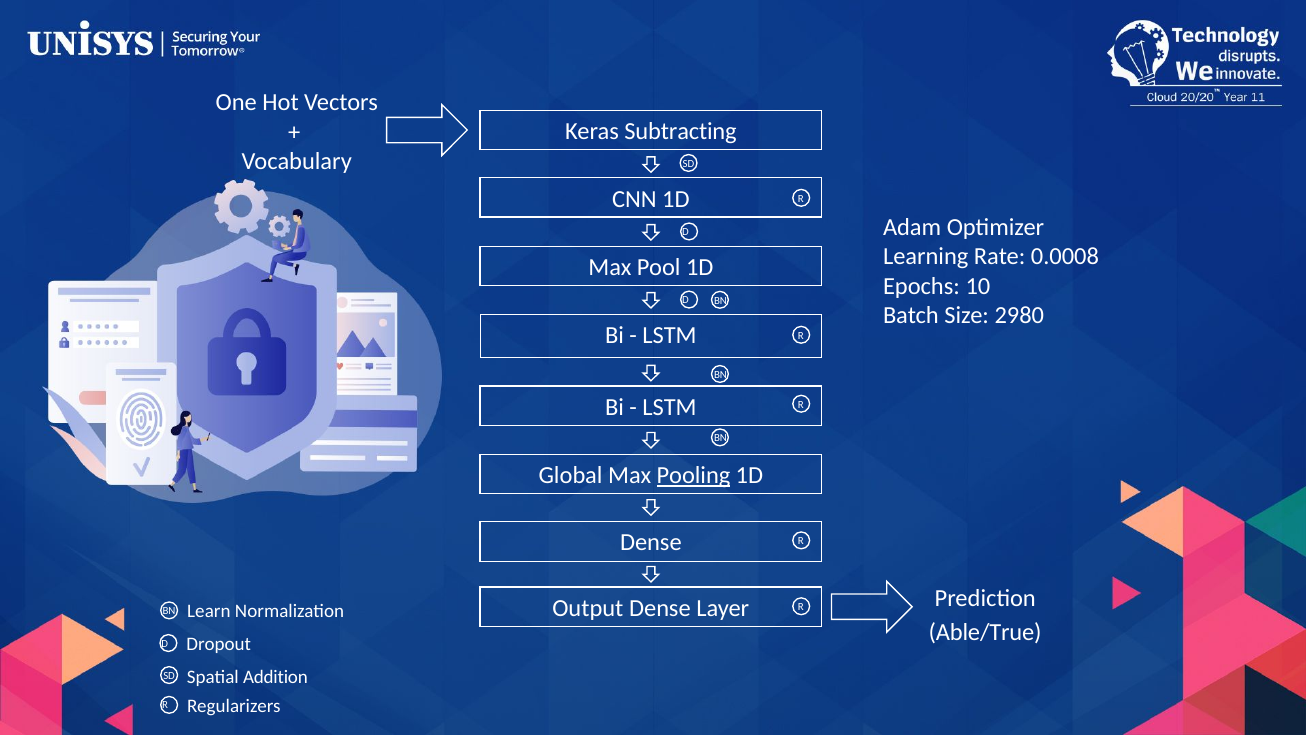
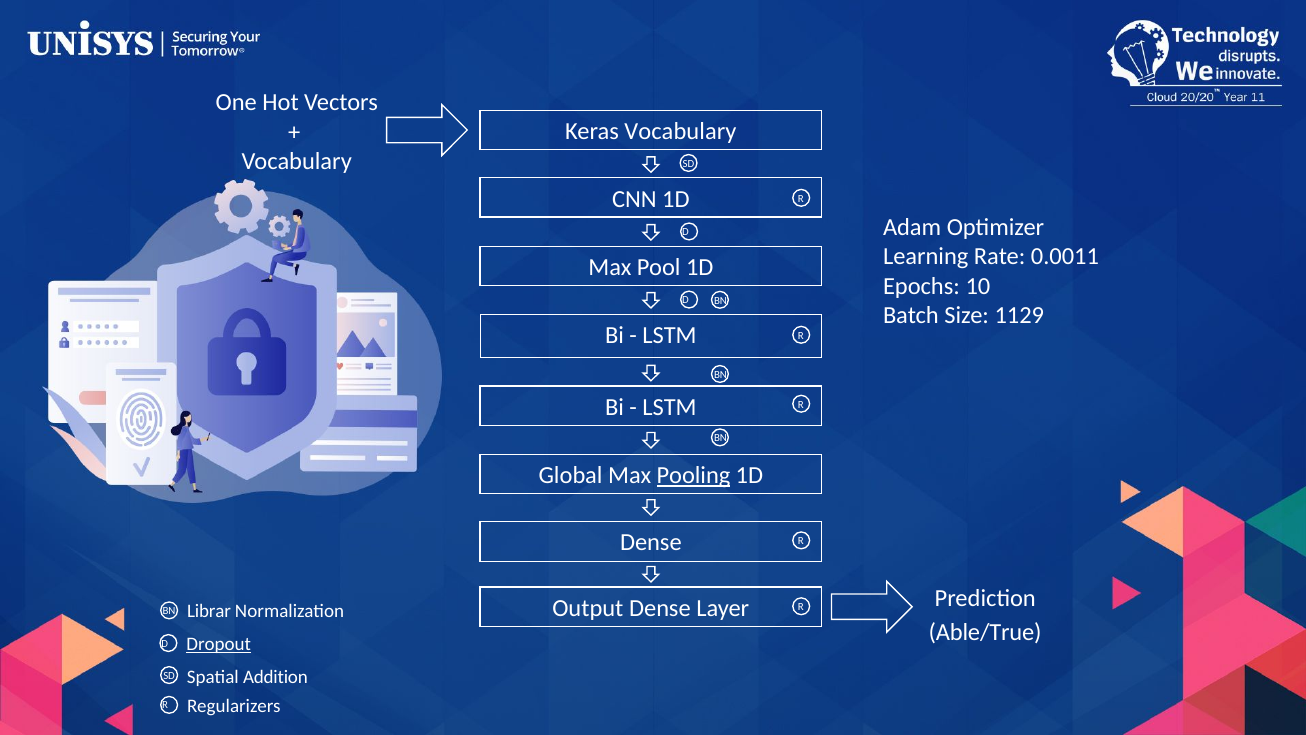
Keras Subtracting: Subtracting -> Vocabulary
0.0008: 0.0008 -> 0.0011
2980: 2980 -> 1129
Learn: Learn -> Librar
Dropout underline: none -> present
